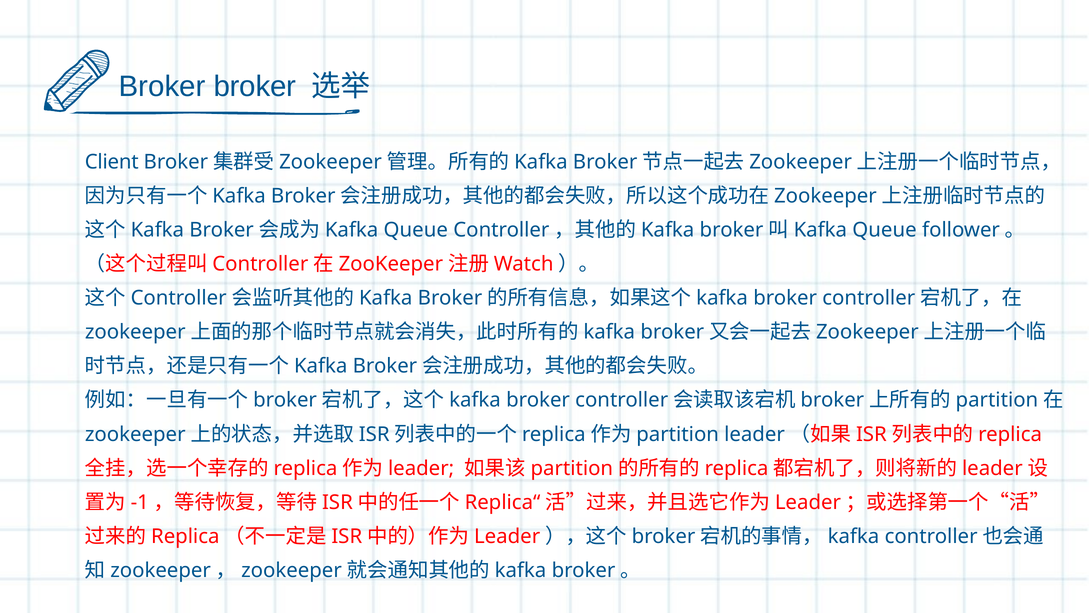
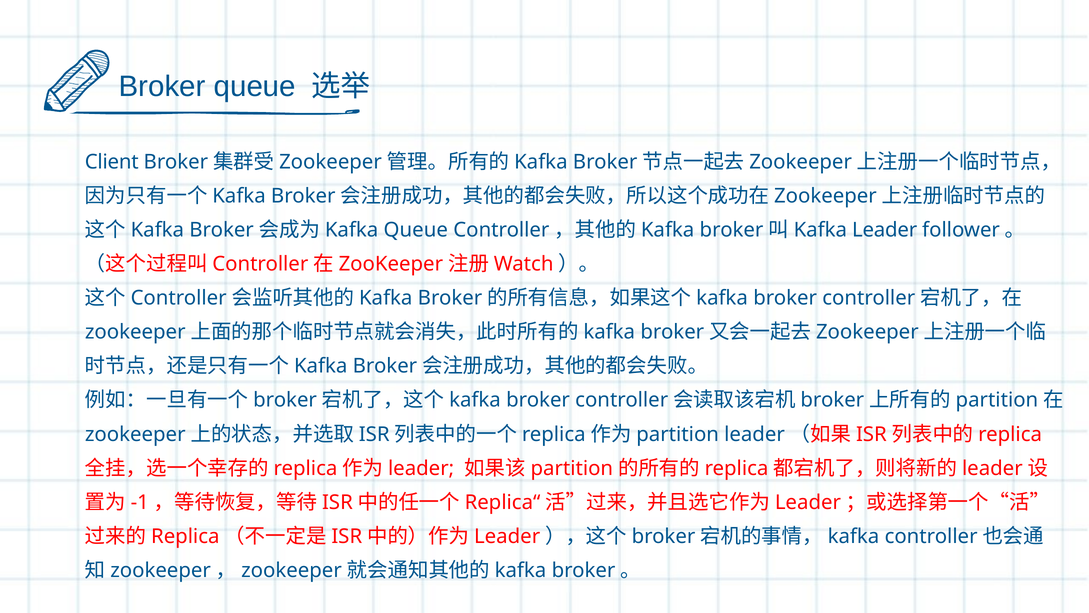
Broker broker: broker -> queue
Queue at (885, 230): Queue -> Leader
